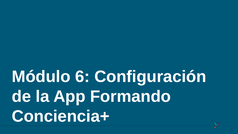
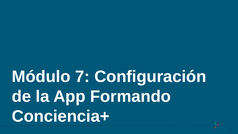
6: 6 -> 7
